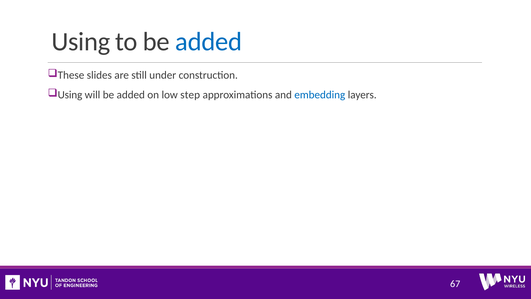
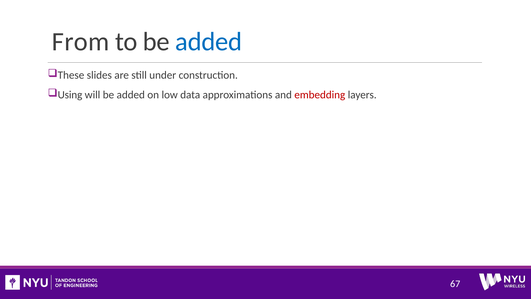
Using at (81, 42): Using -> From
step: step -> data
embedding colour: blue -> red
